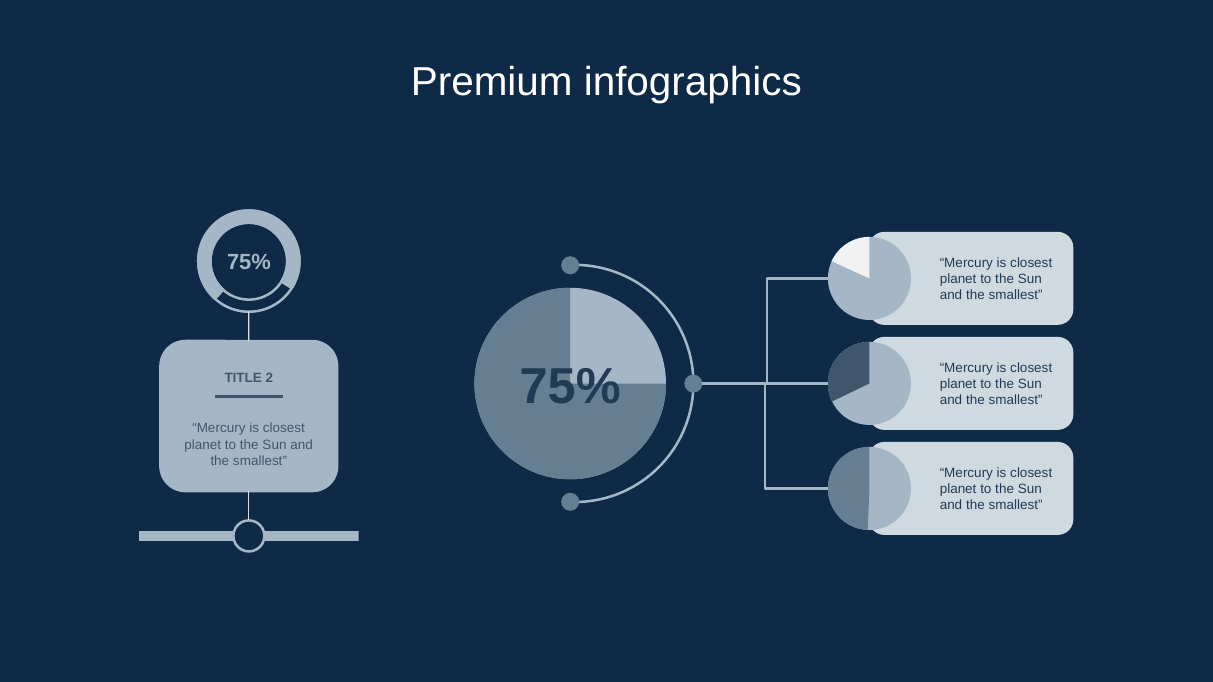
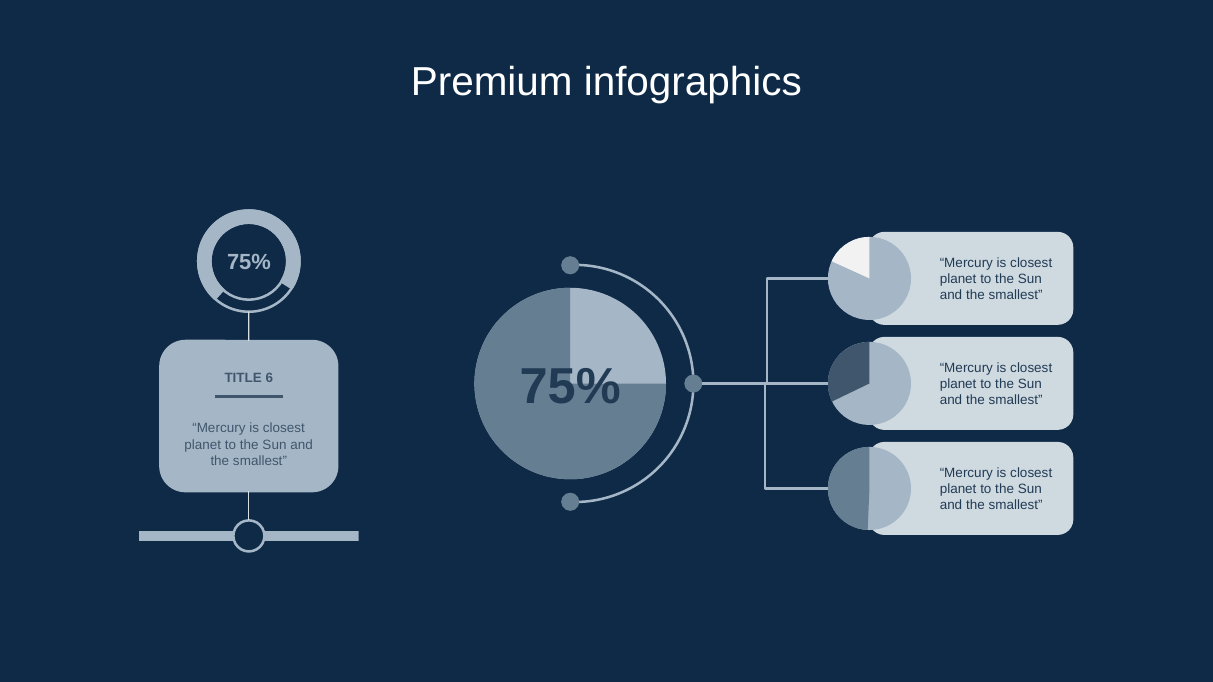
2: 2 -> 6
